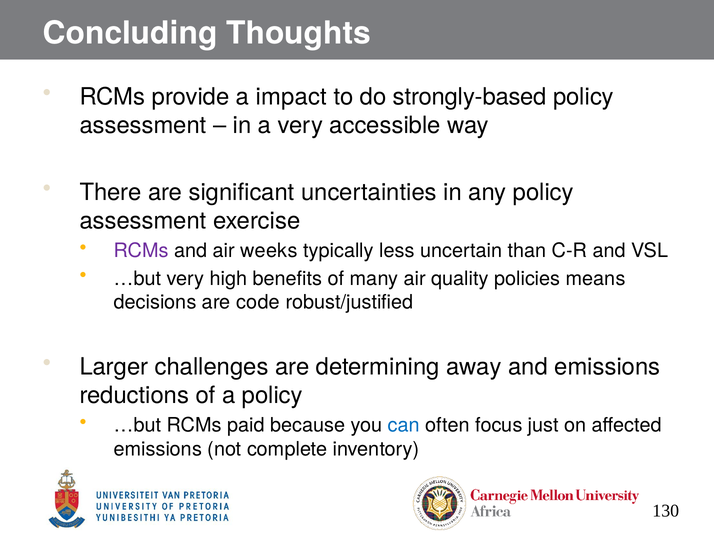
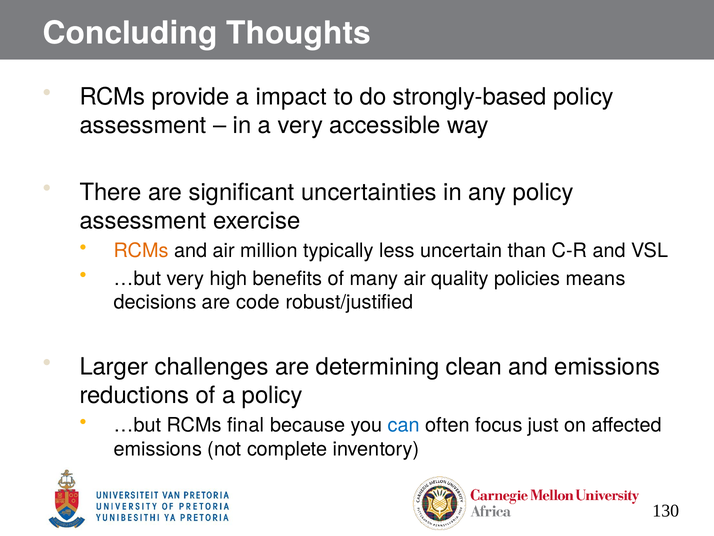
RCMs at (141, 250) colour: purple -> orange
weeks: weeks -> million
away: away -> clean
paid: paid -> final
